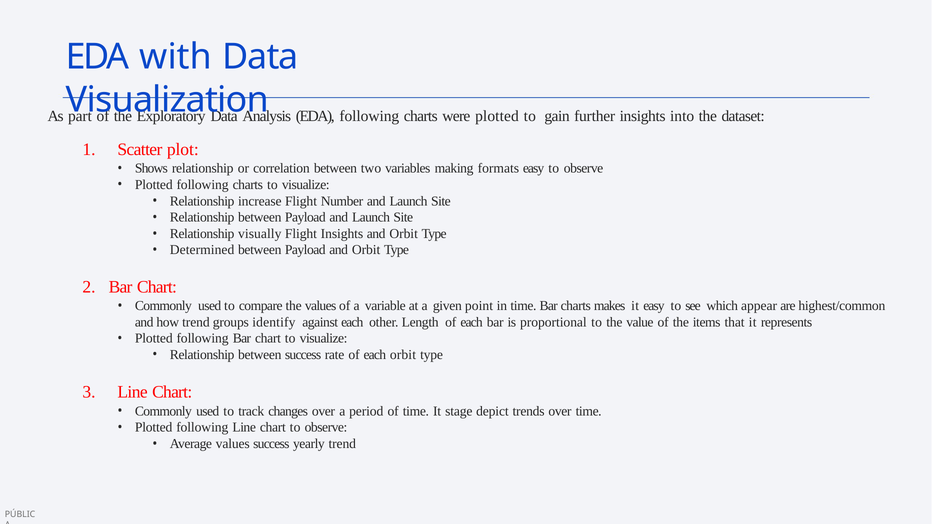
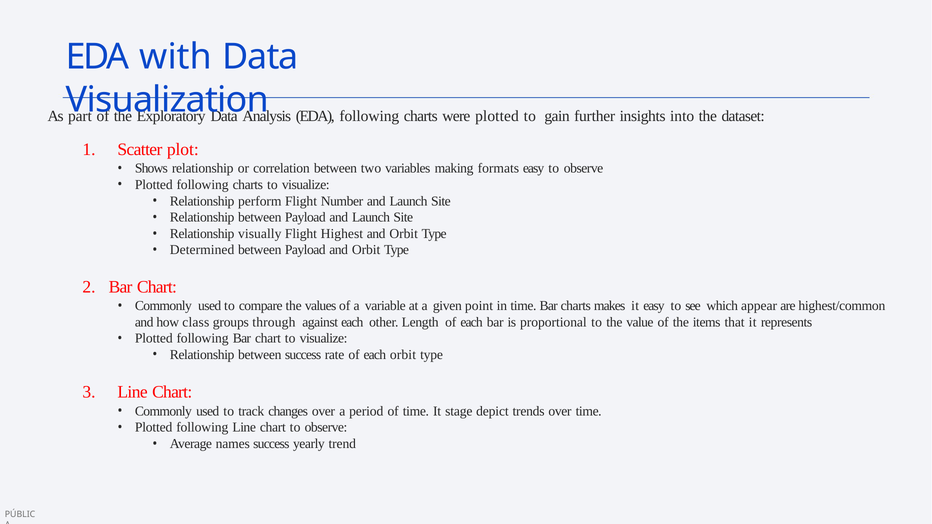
increase: increase -> perform
Flight Insights: Insights -> Highest
how trend: trend -> class
identify: identify -> through
Average values: values -> names
